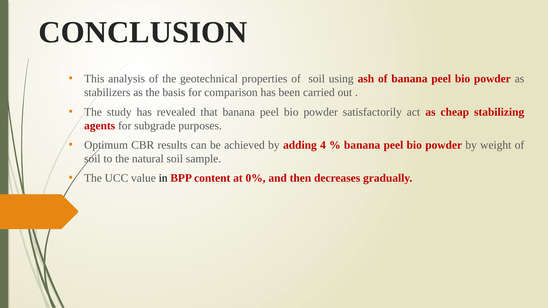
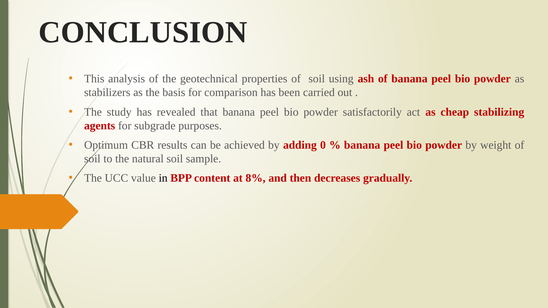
4: 4 -> 0
0%: 0% -> 8%
